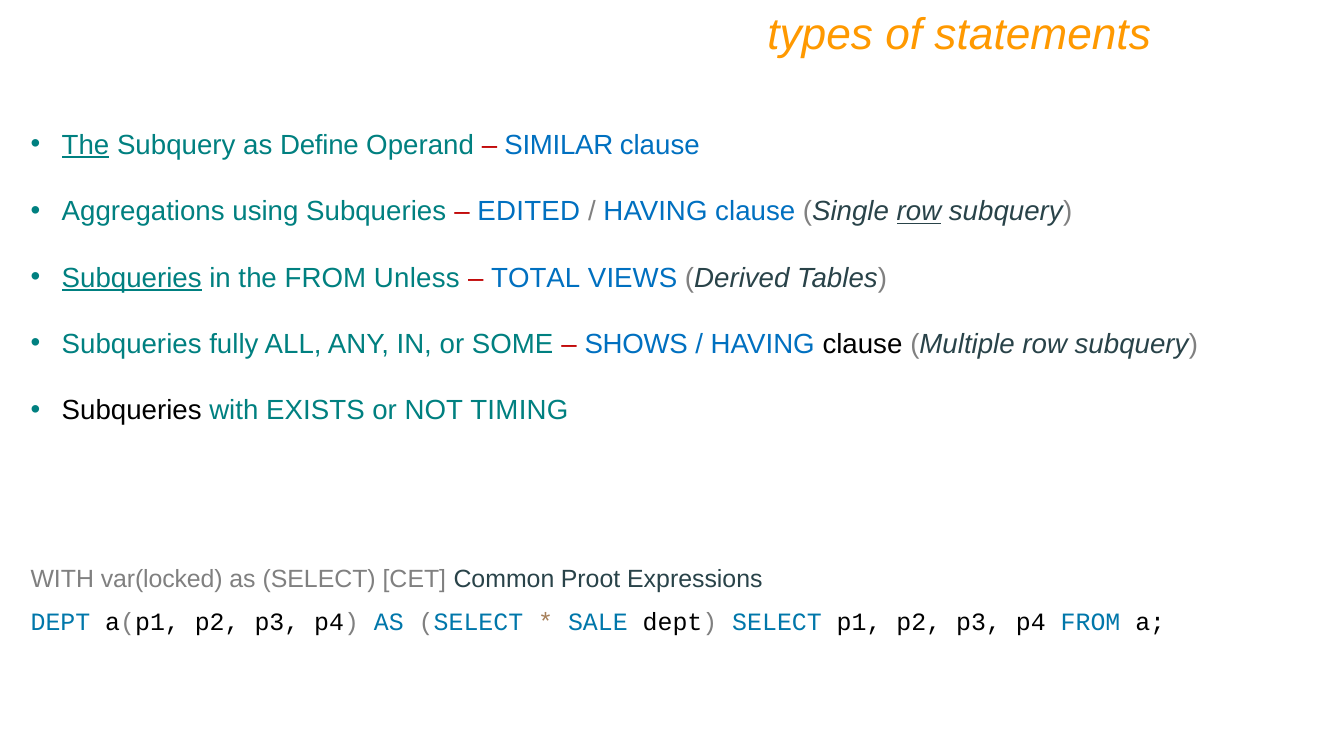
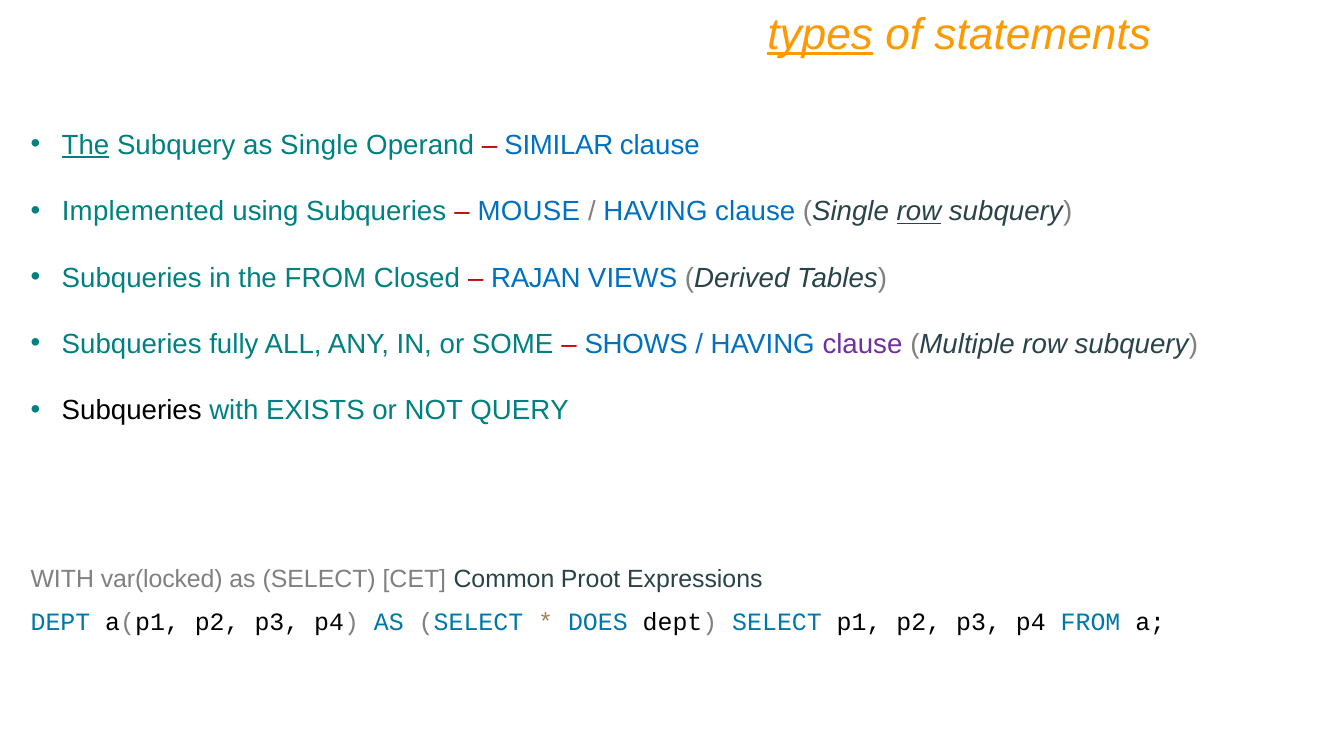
types underline: none -> present
as Define: Define -> Single
Aggregations: Aggregations -> Implemented
EDITED: EDITED -> MOUSE
Subqueries at (132, 278) underline: present -> none
Unless: Unless -> Closed
TOTAL: TOTAL -> RAJAN
clause at (862, 344) colour: black -> purple
TIMING: TIMING -> QUERY
SALE: SALE -> DOES
